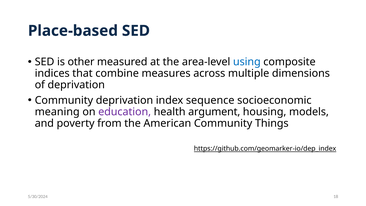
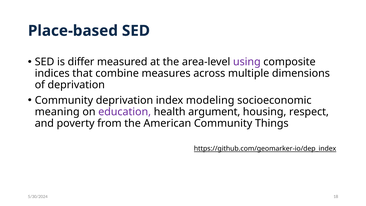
other: other -> differ
using colour: blue -> purple
sequence: sequence -> modeling
models: models -> respect
